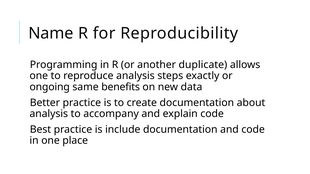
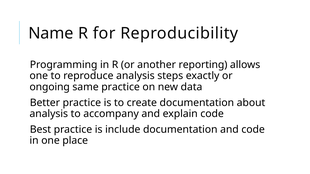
duplicate: duplicate -> reporting
same benefits: benefits -> practice
